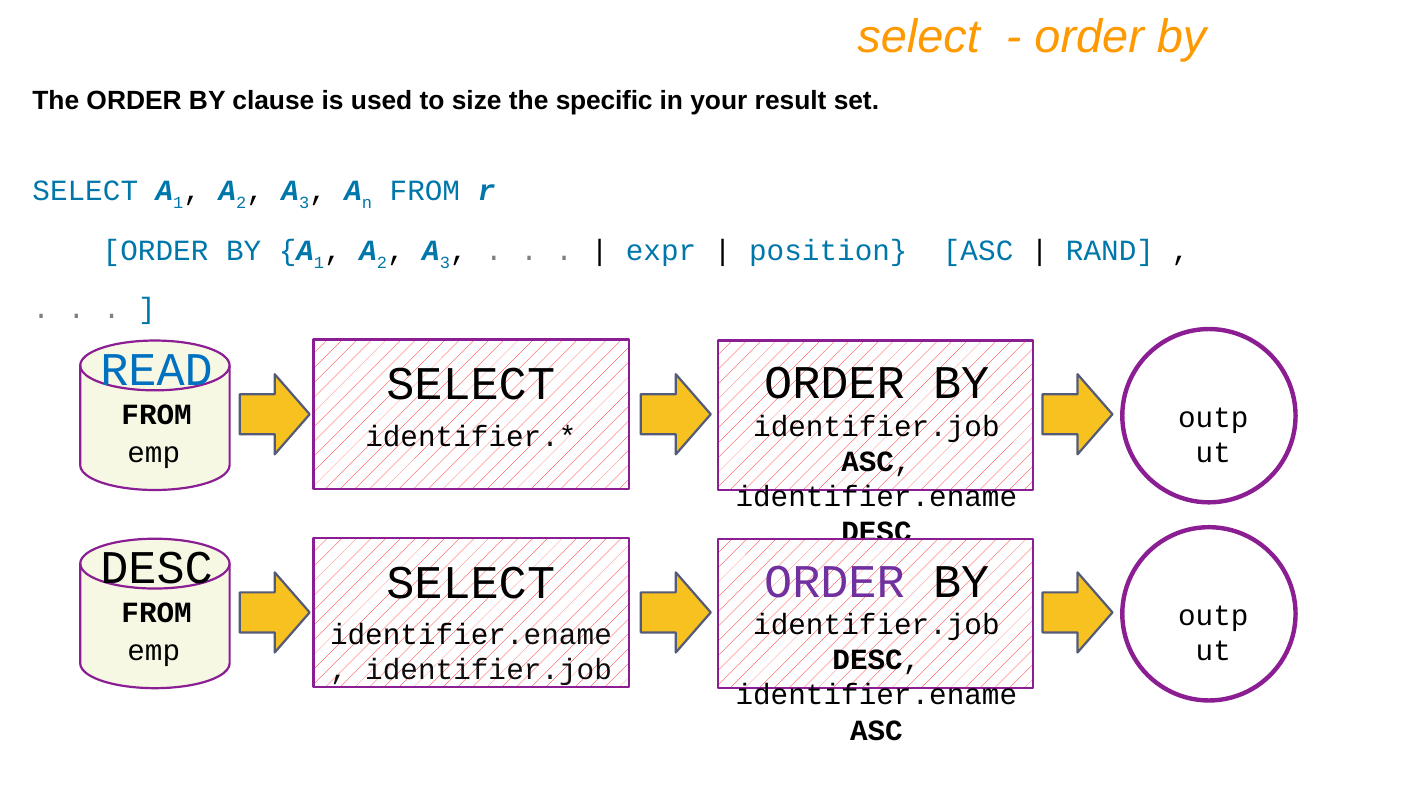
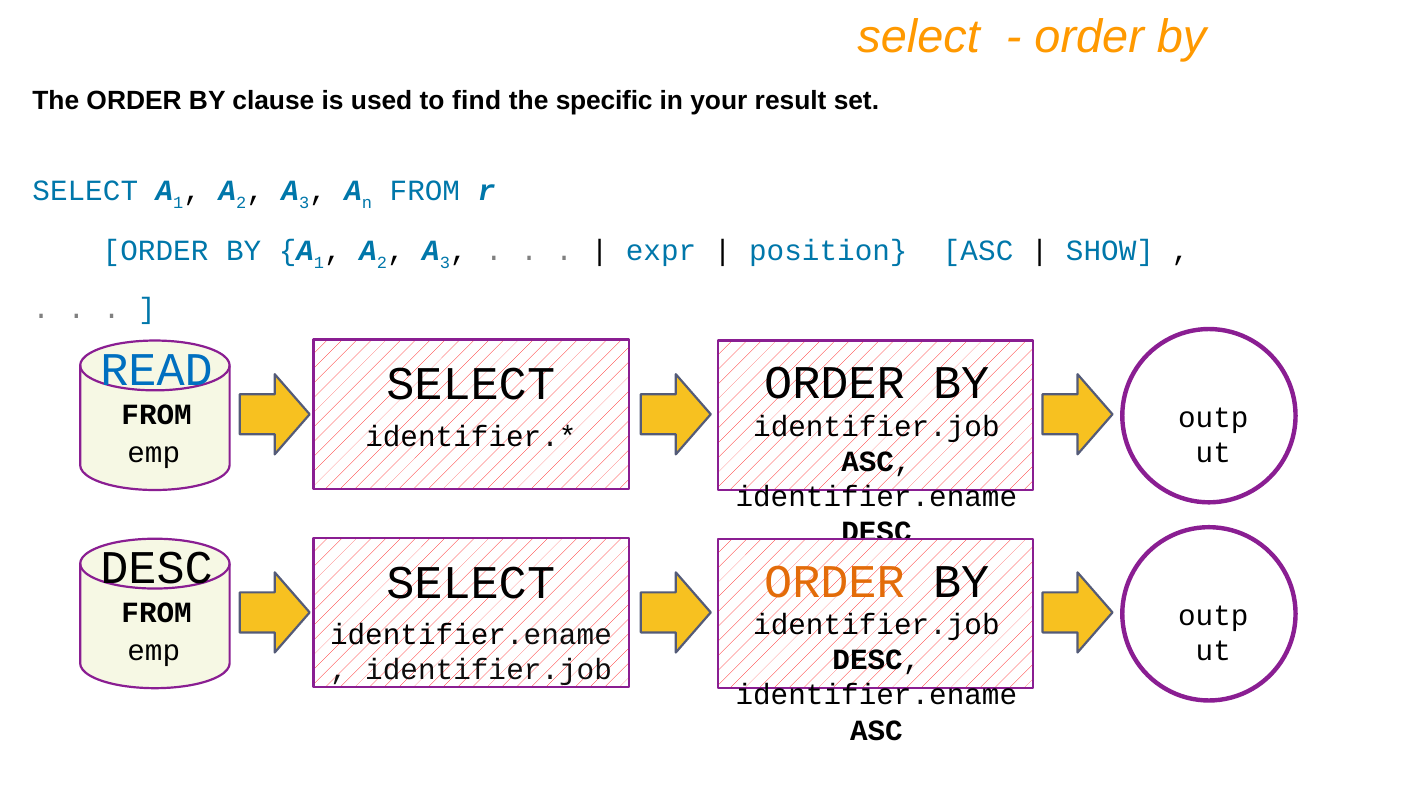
size: size -> find
RAND: RAND -> SHOW
ORDER at (834, 582) colour: purple -> orange
